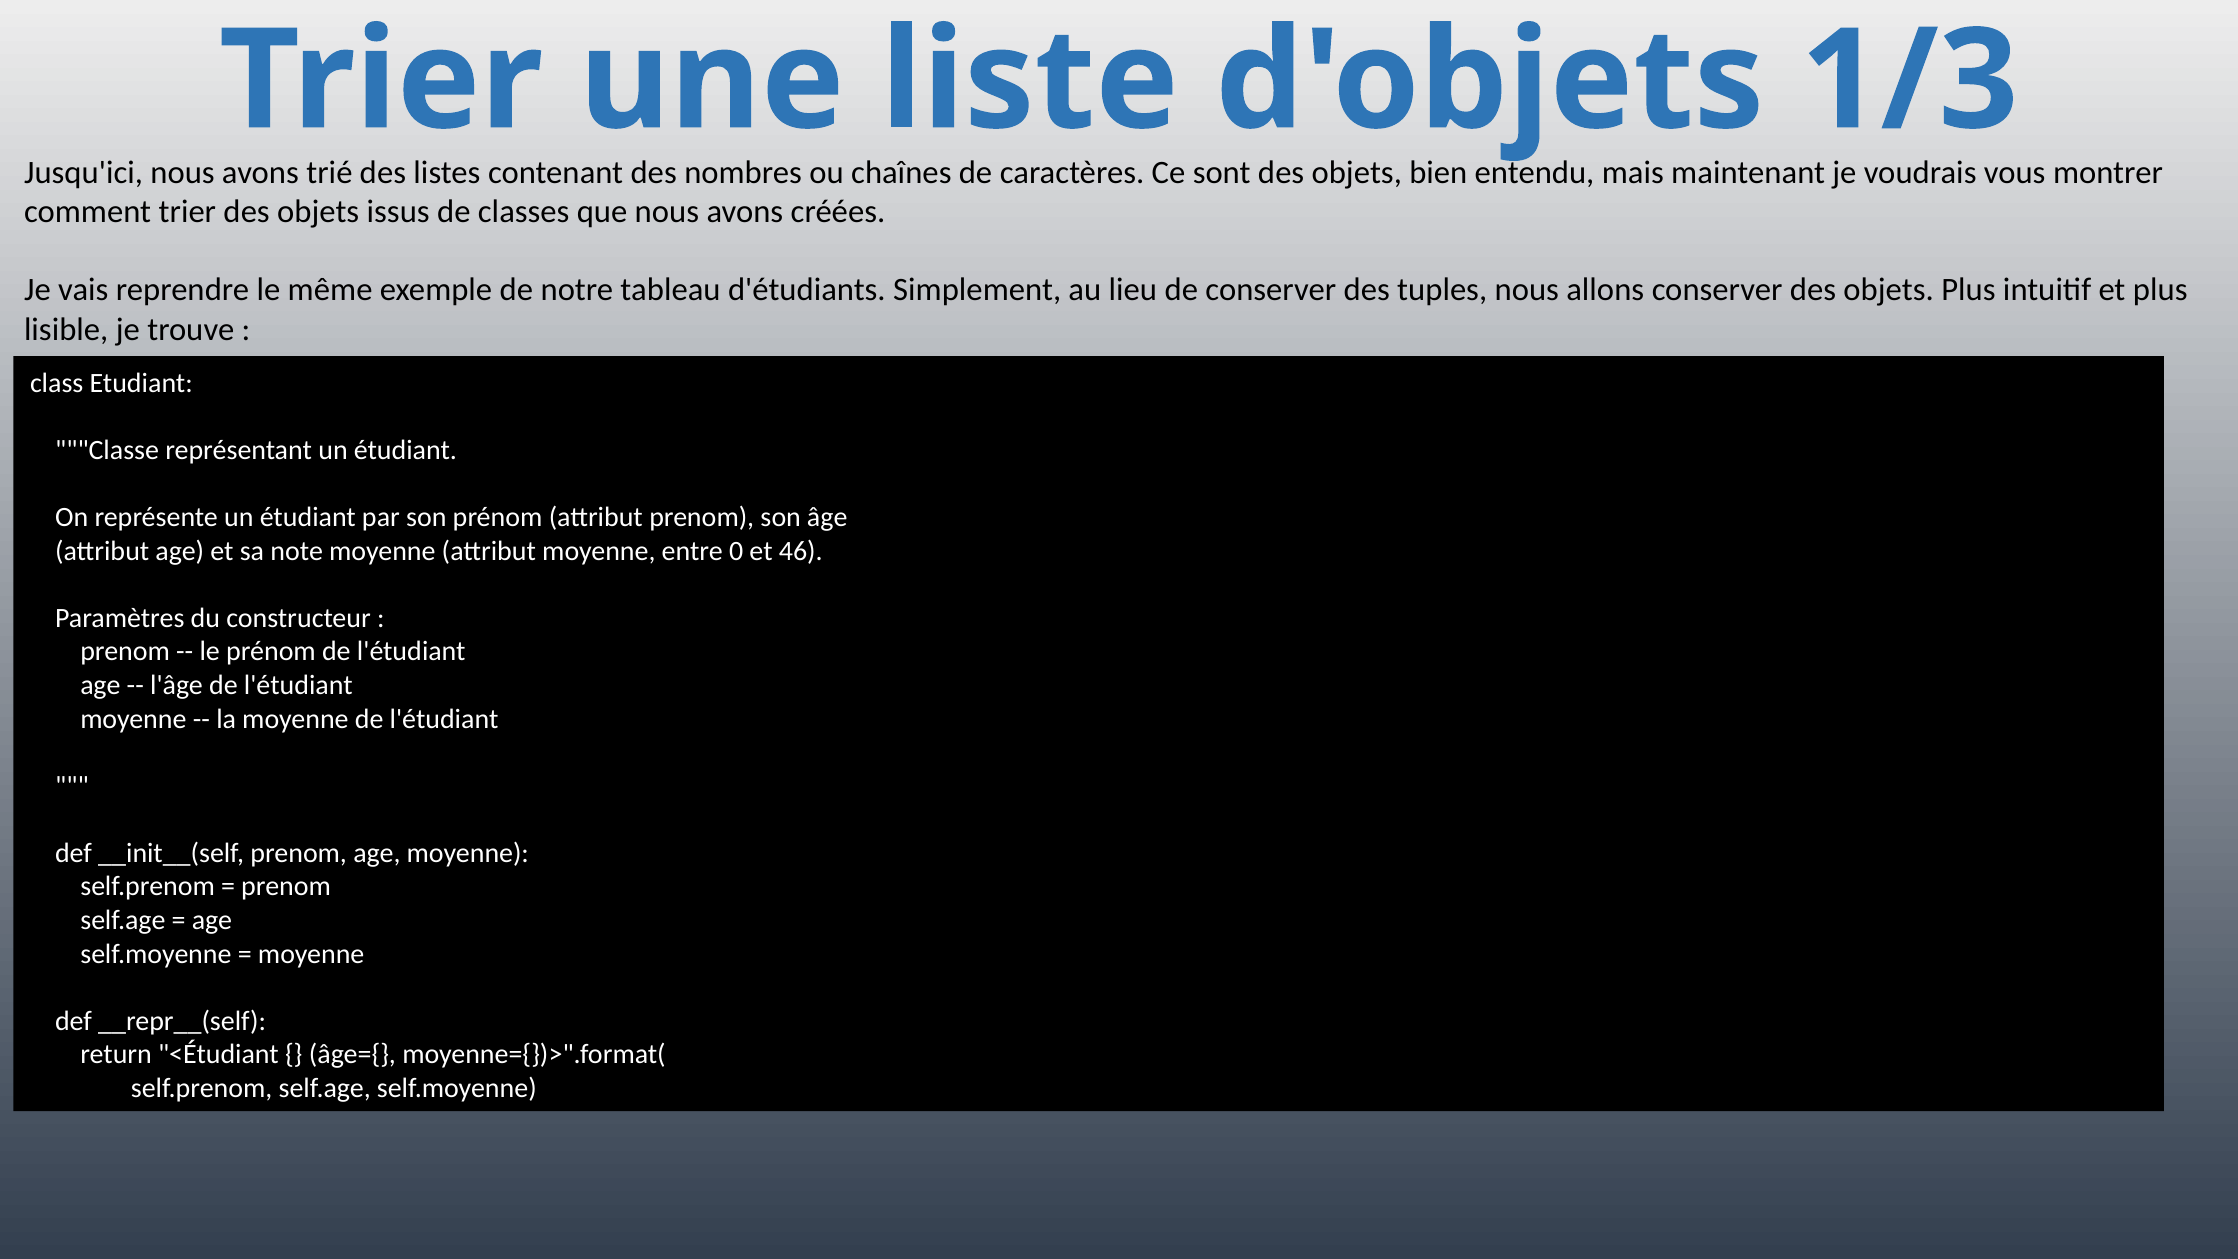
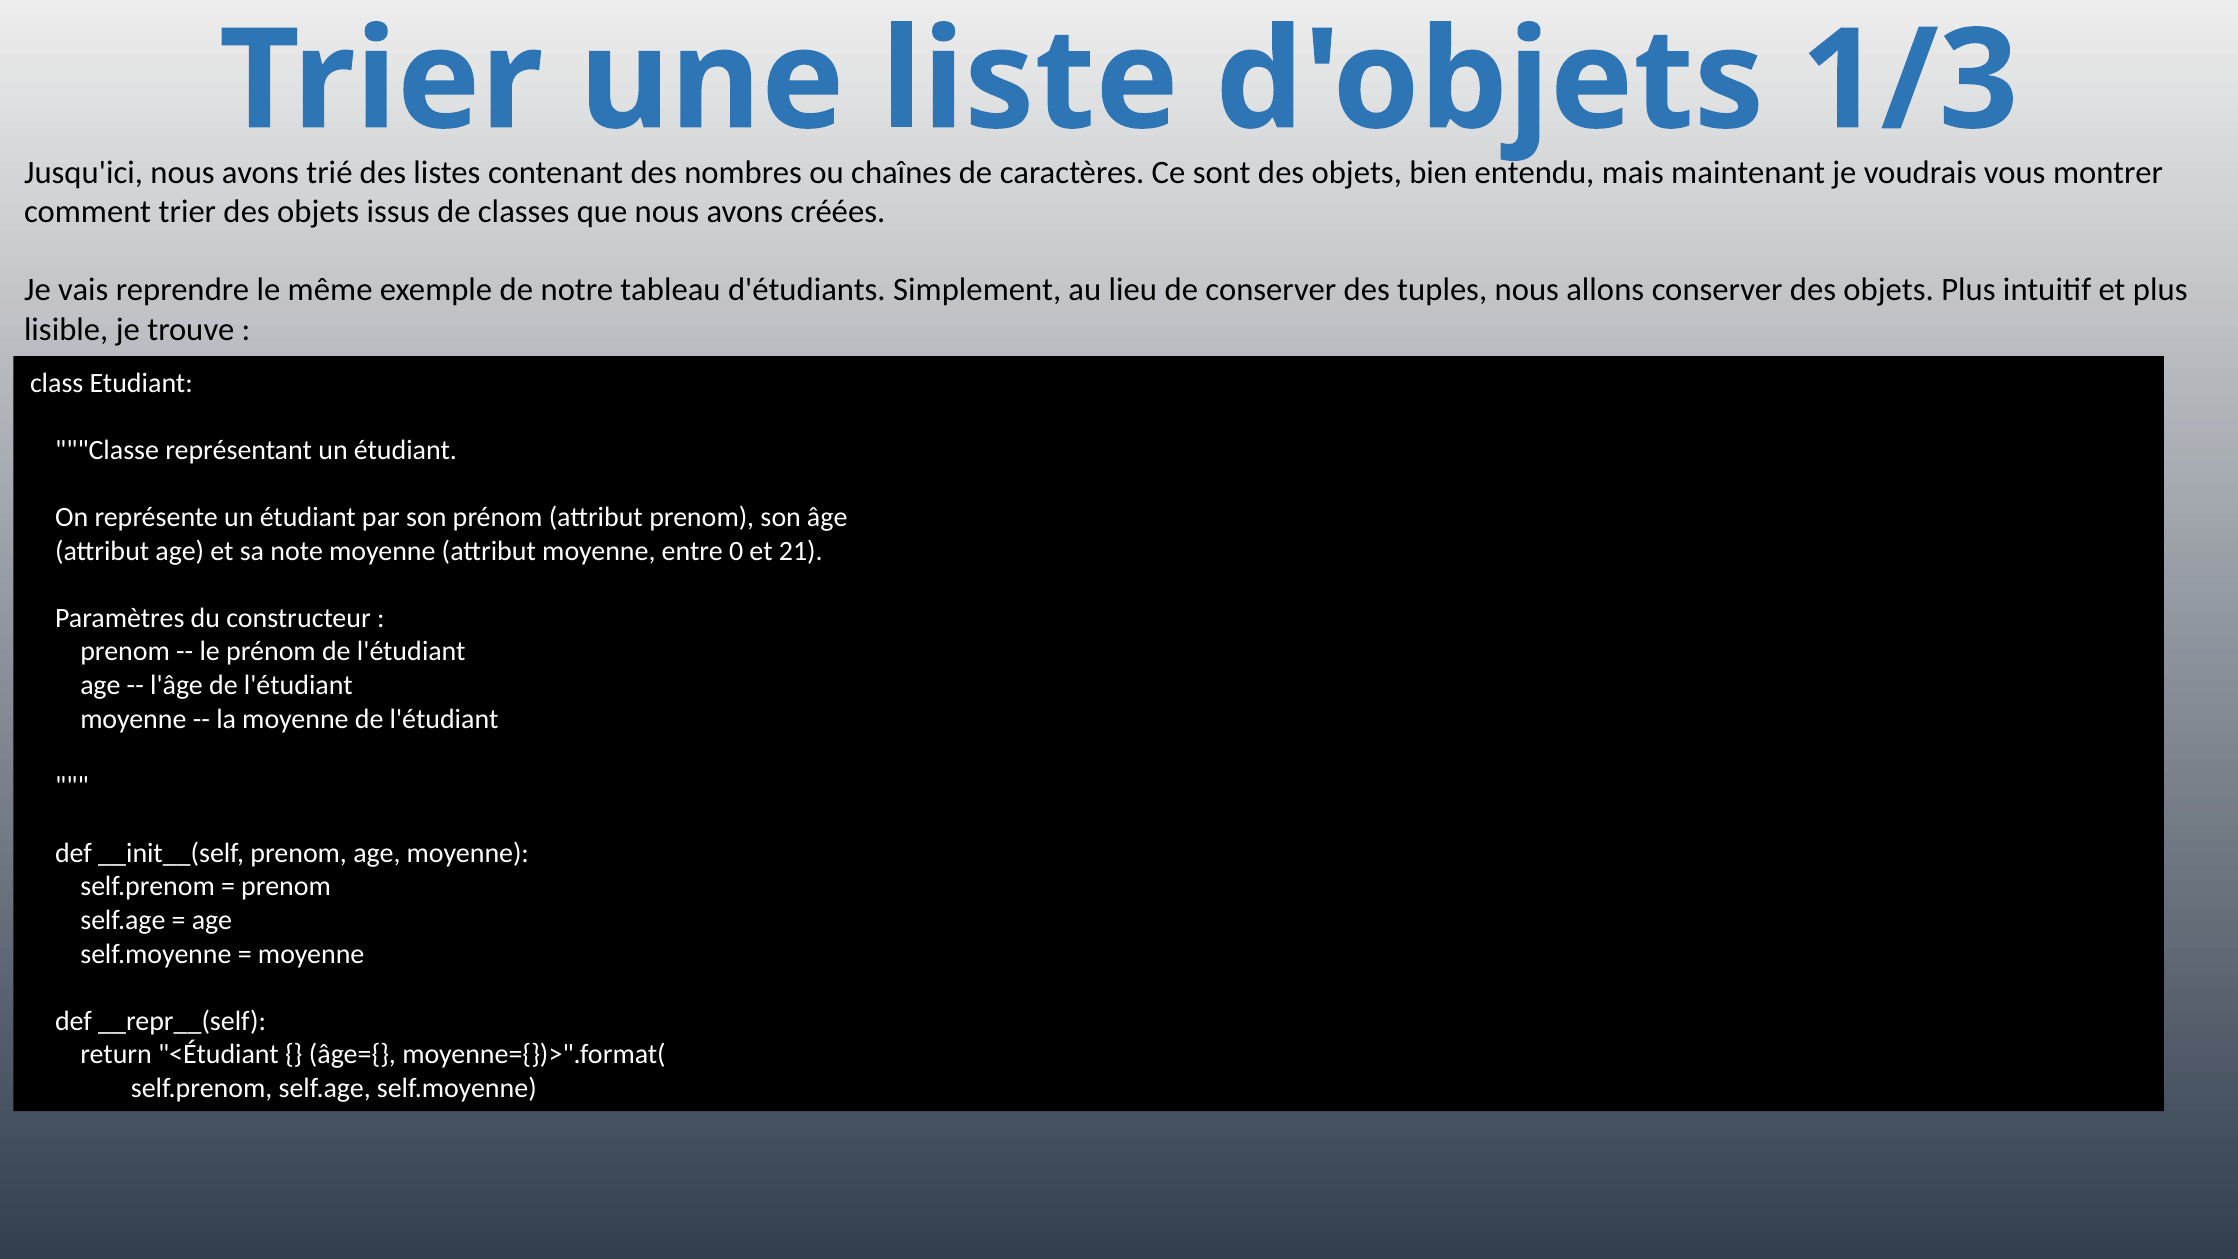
46: 46 -> 21
